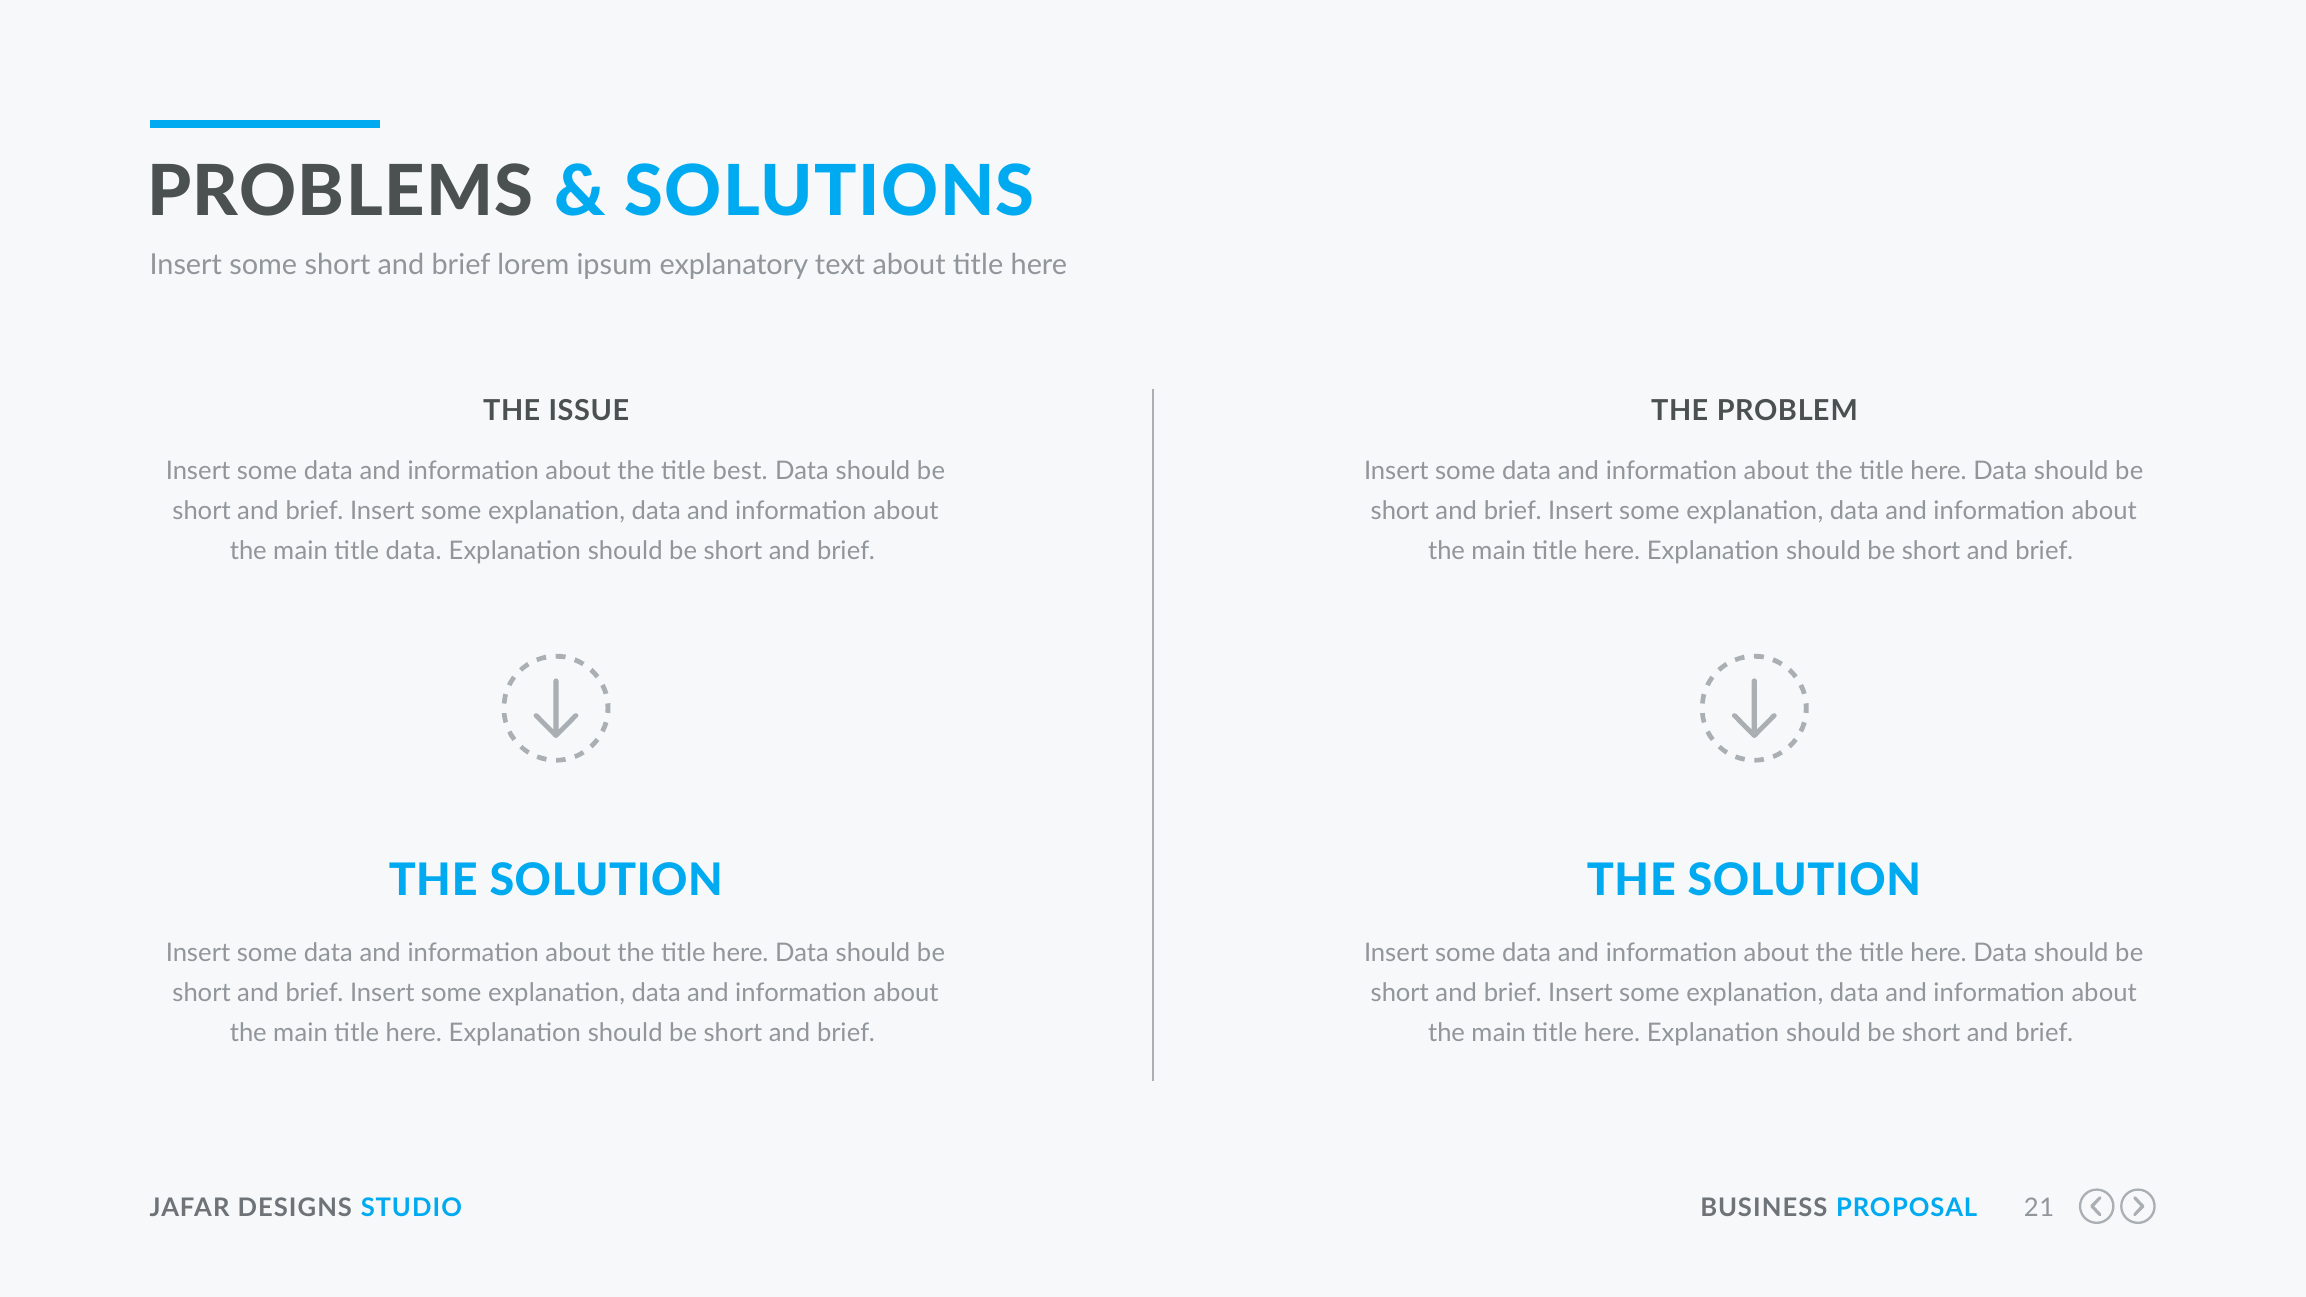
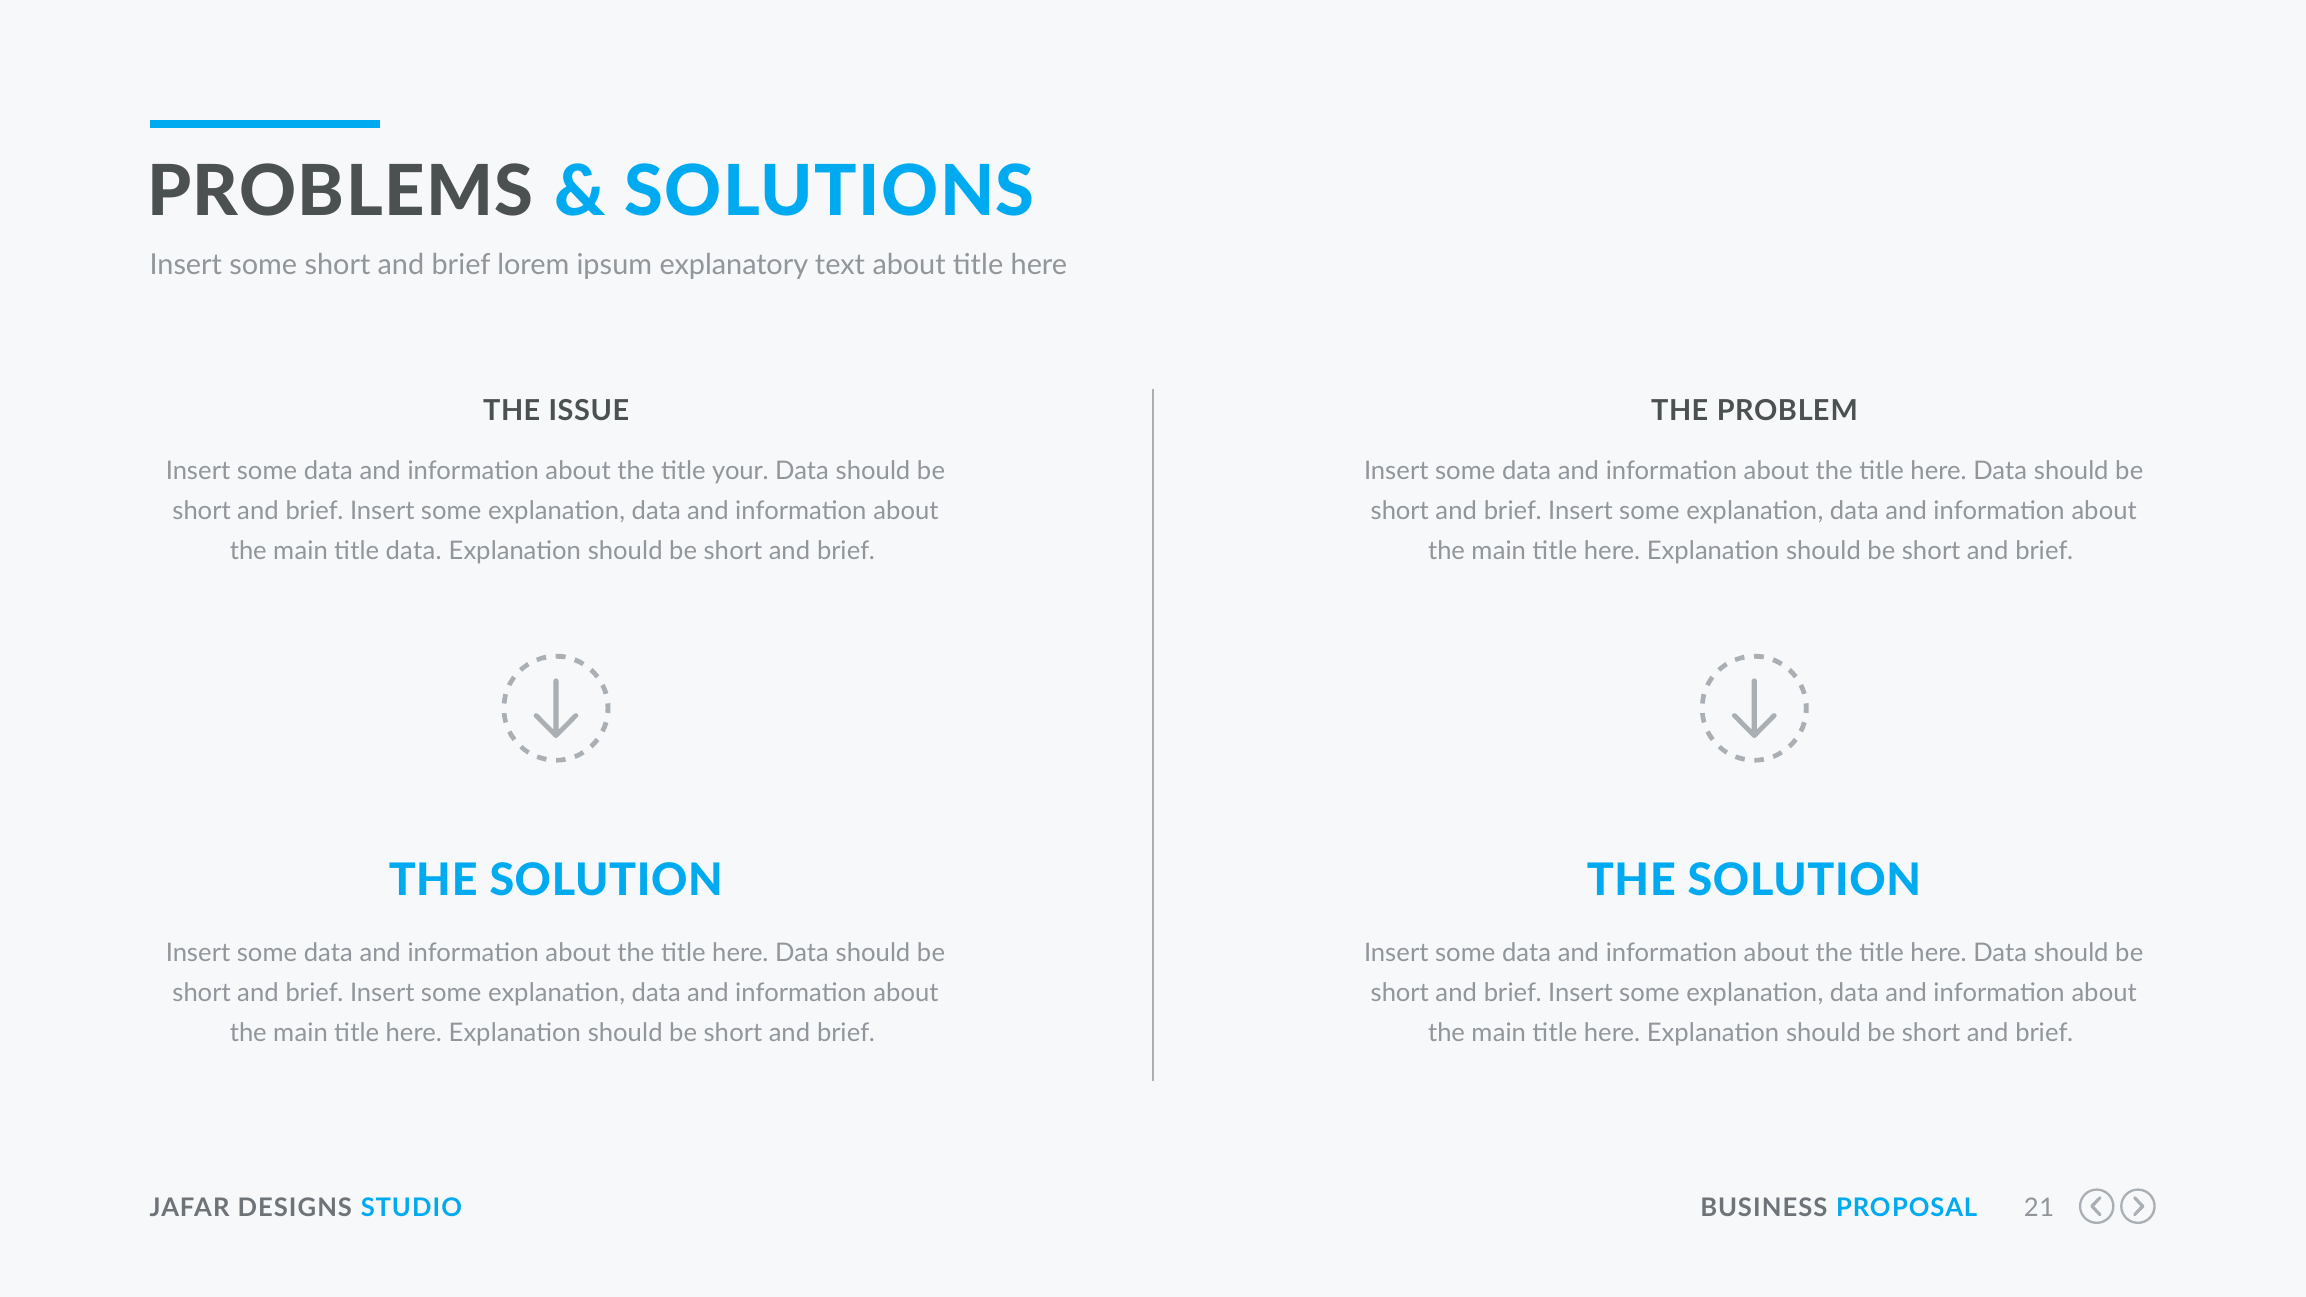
best: best -> your
